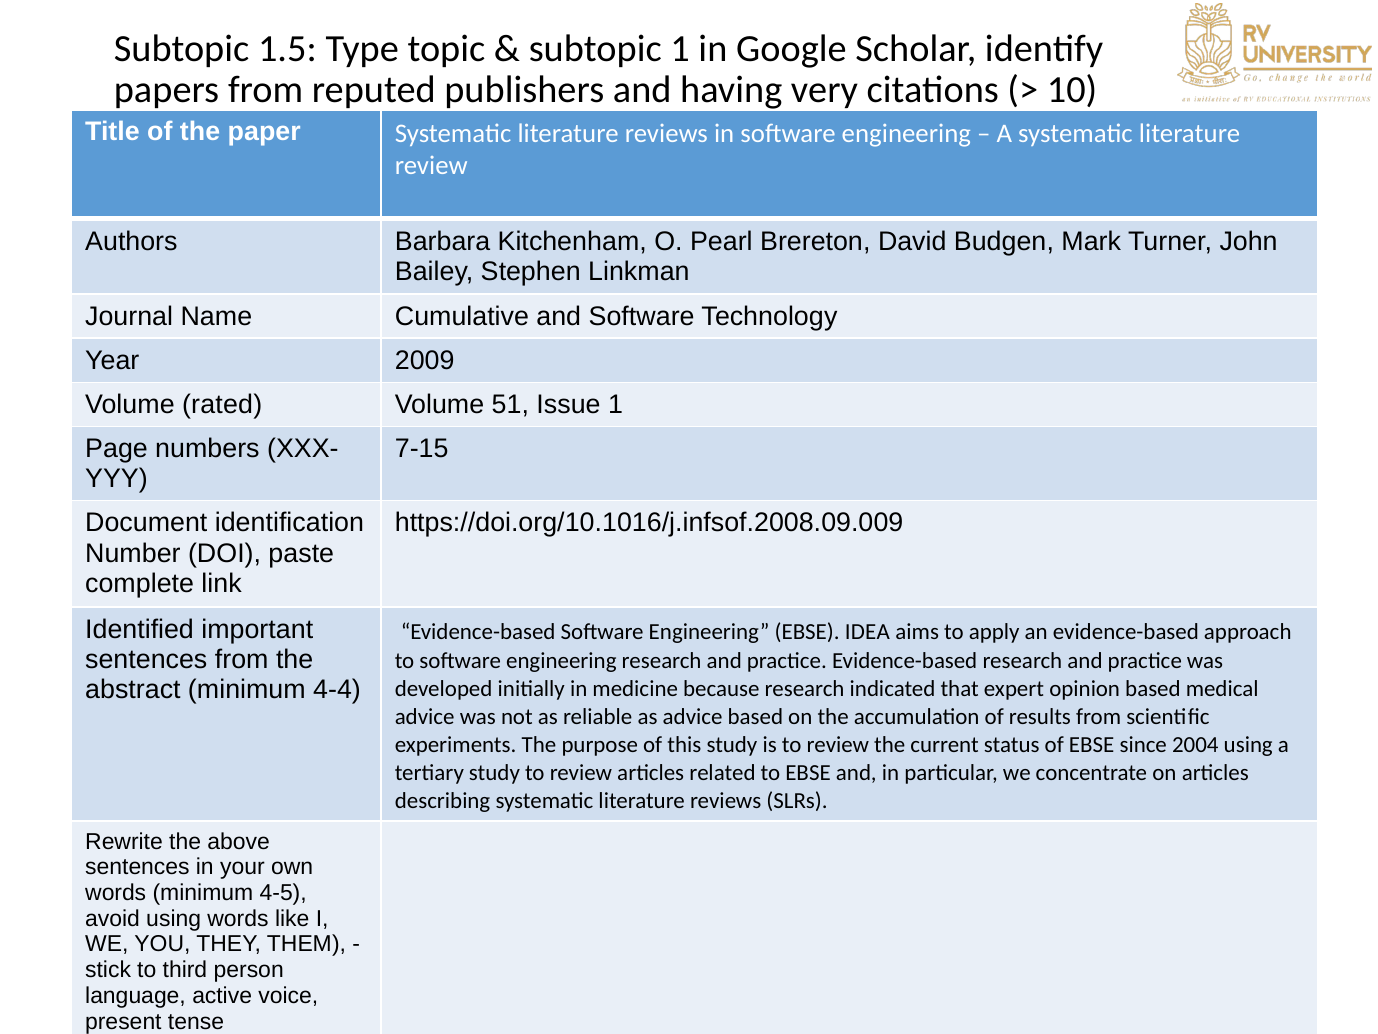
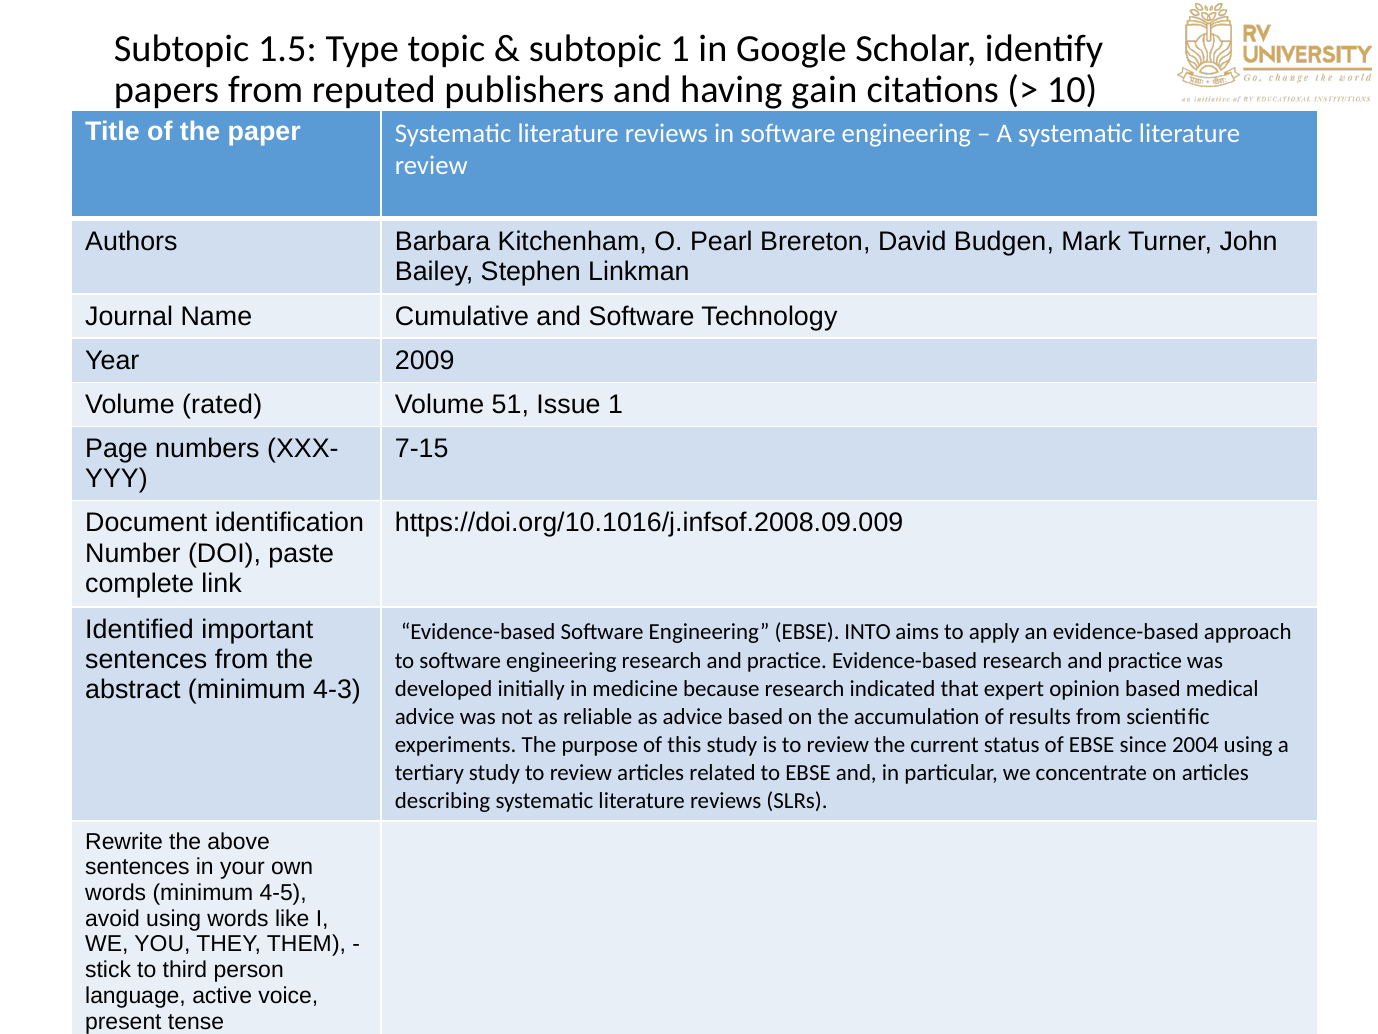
very: very -> gain
IDEA: IDEA -> INTO
4-4: 4-4 -> 4-3
